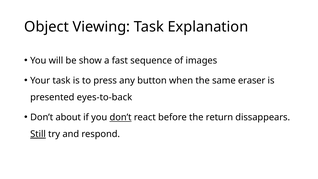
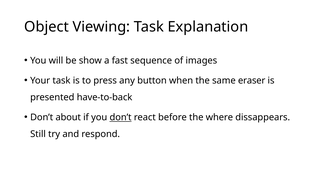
eyes-to-back: eyes-to-back -> have-to-back
return: return -> where
Still underline: present -> none
